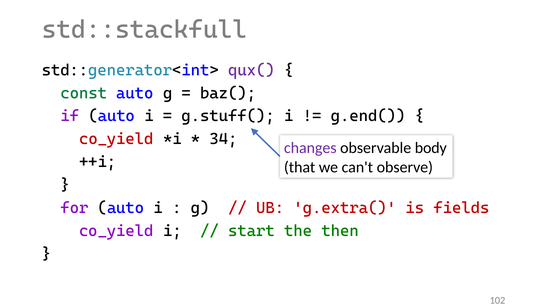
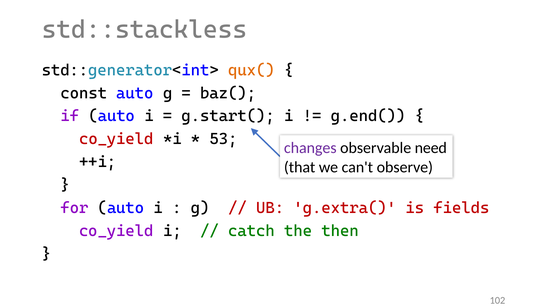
std::stackfull: std::stackfull -> std::stackless
qux( colour: purple -> orange
const colour: green -> black
g.stuff(: g.stuff( -> g.start(
34: 34 -> 53
body: body -> need
start: start -> catch
